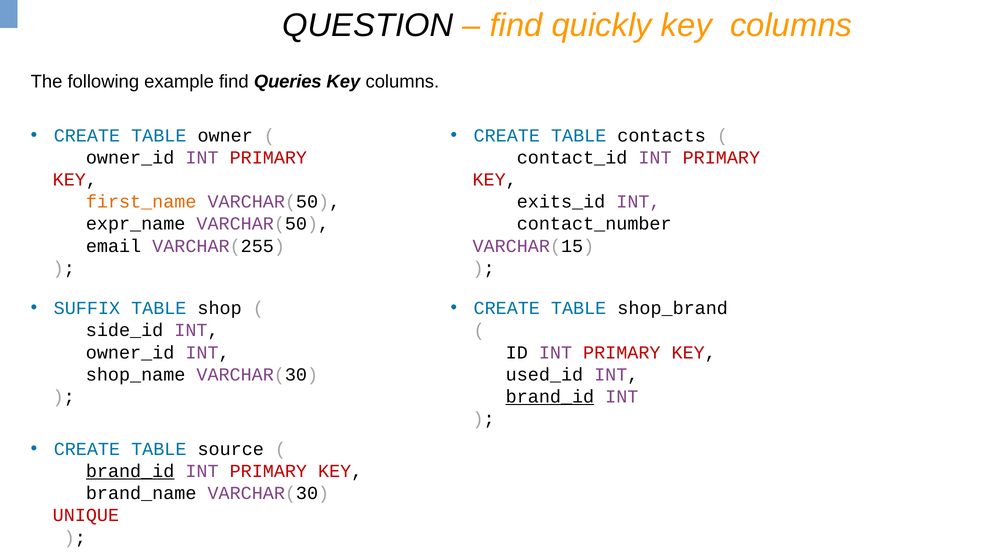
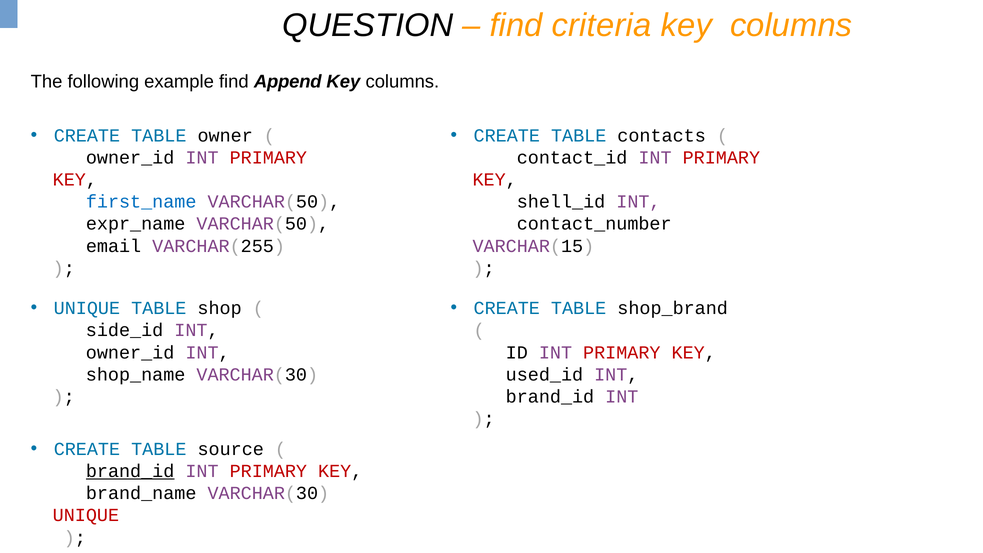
quickly: quickly -> criteria
Queries: Queries -> Append
first_name colour: orange -> blue
exits_id: exits_id -> shell_id
SUFFIX at (87, 308): SUFFIX -> UNIQUE
brand_id at (550, 397) underline: present -> none
